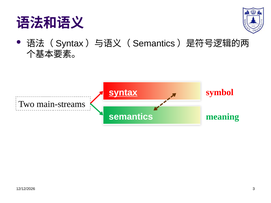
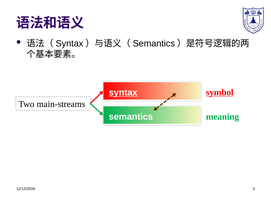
symbol underline: none -> present
